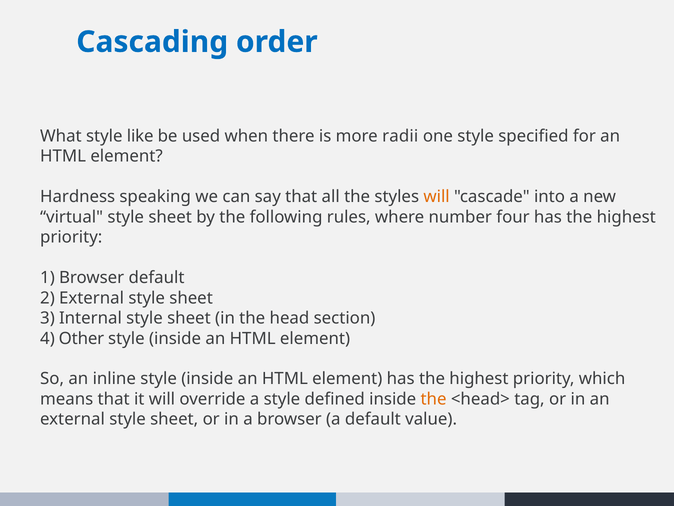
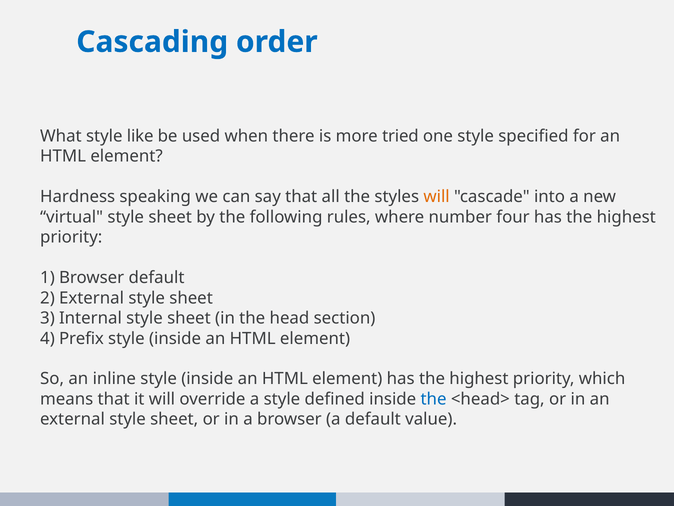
radii: radii -> tried
Other: Other -> Prefix
the at (434, 399) colour: orange -> blue
